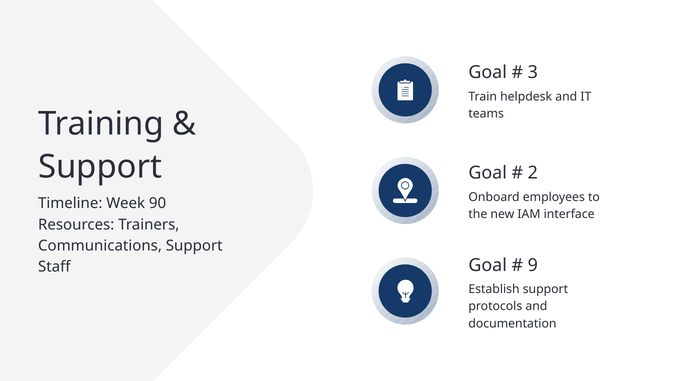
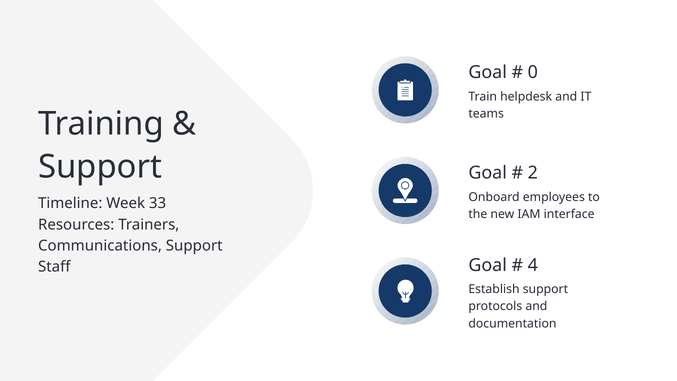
3: 3 -> 0
90: 90 -> 33
9: 9 -> 4
